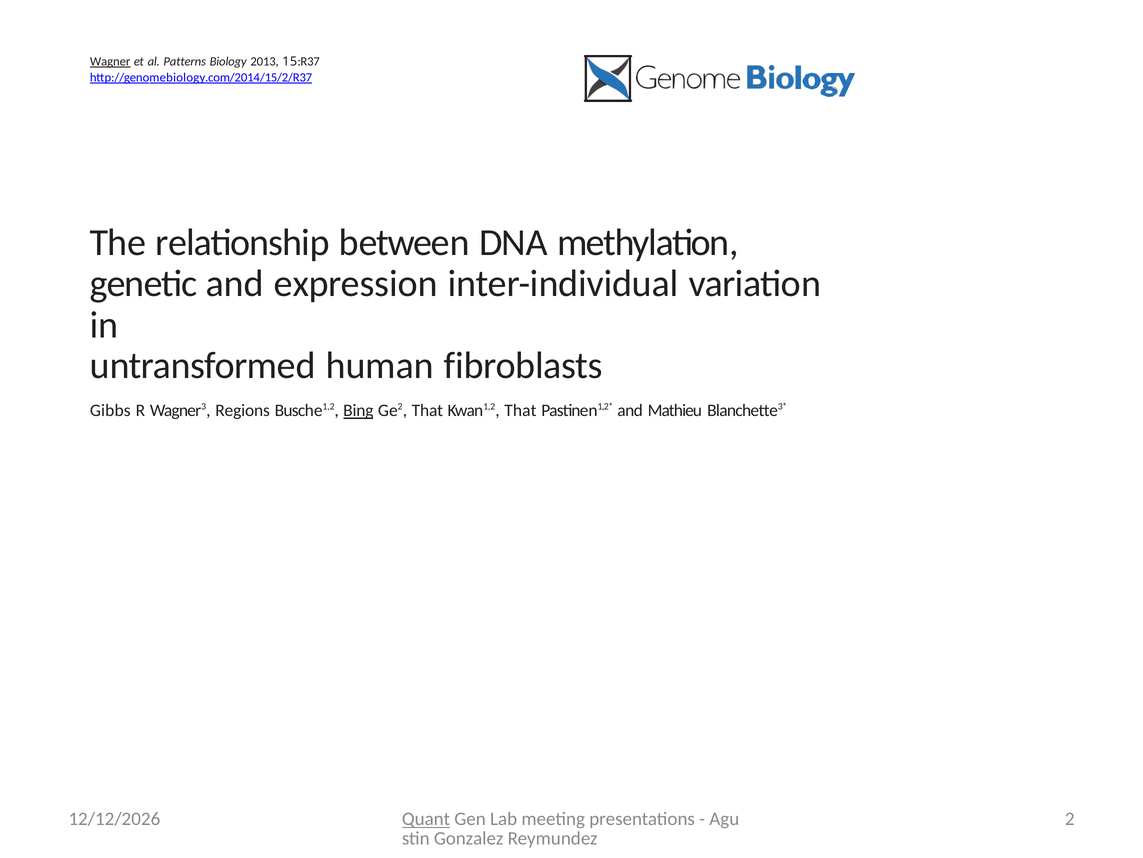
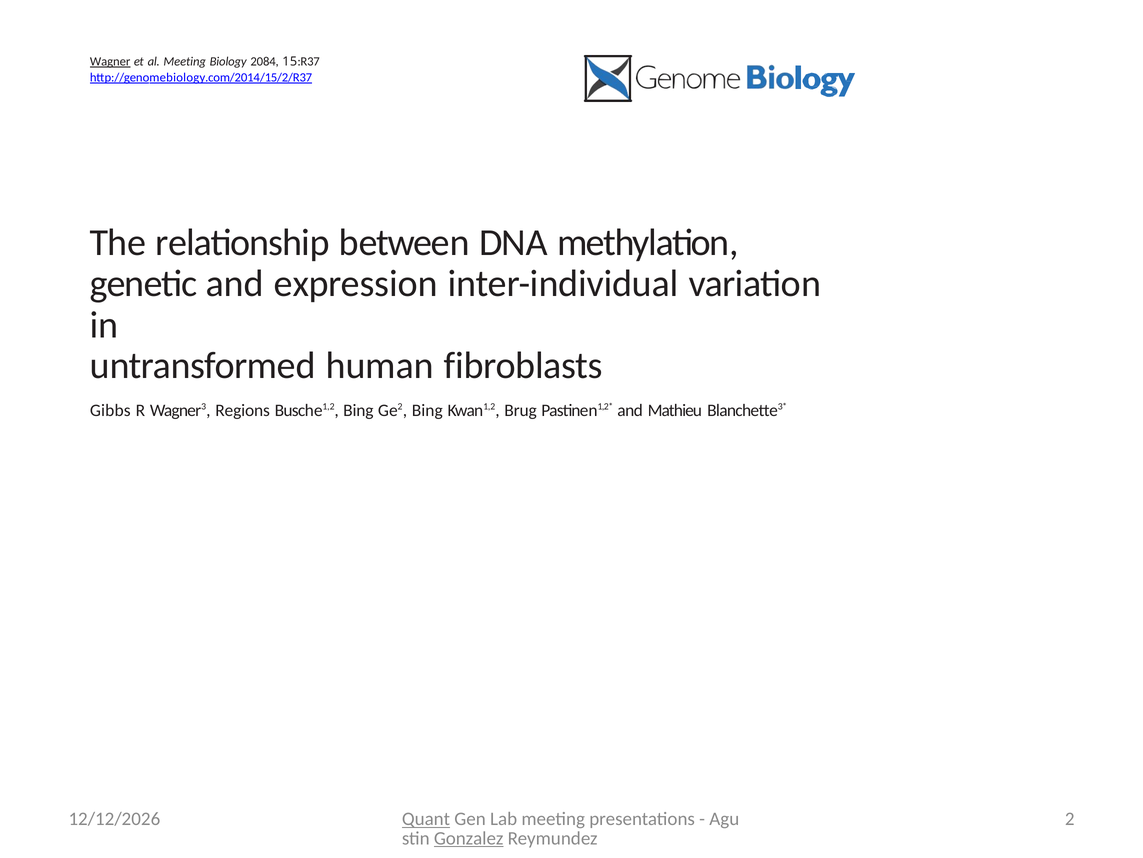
al Patterns: Patterns -> Meeting
2013: 2013 -> 2084
Bing at (358, 410) underline: present -> none
Ge2 That: That -> Bing
Kwan1,2 That: That -> Brug
Gonzalez underline: none -> present
